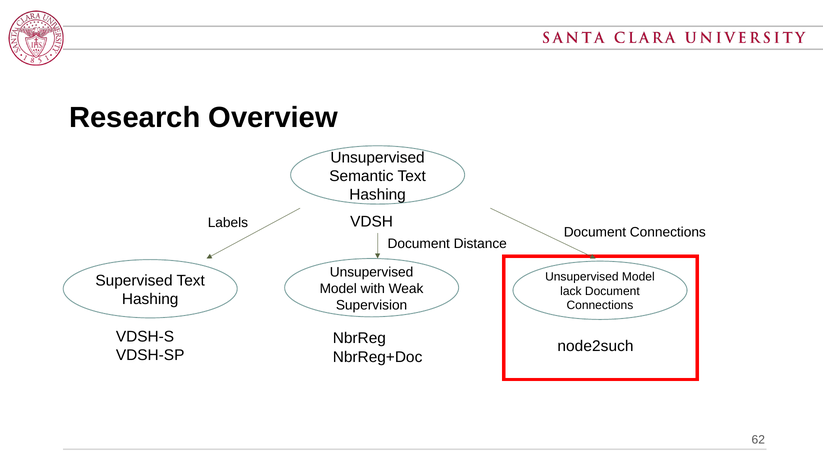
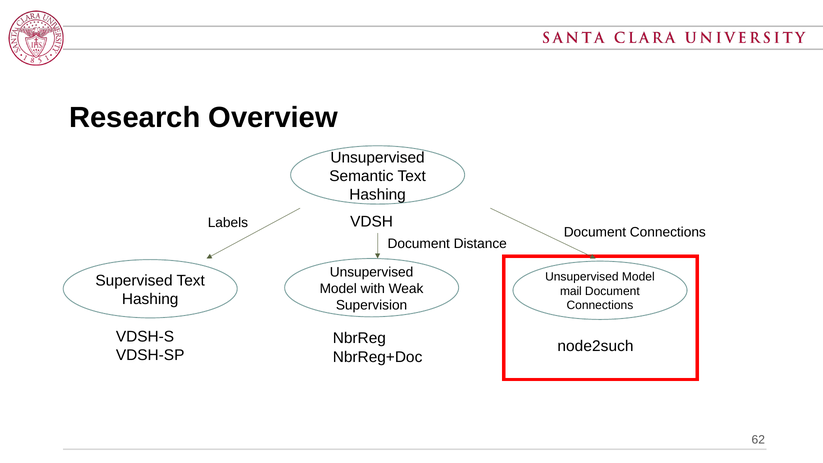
lack: lack -> mail
